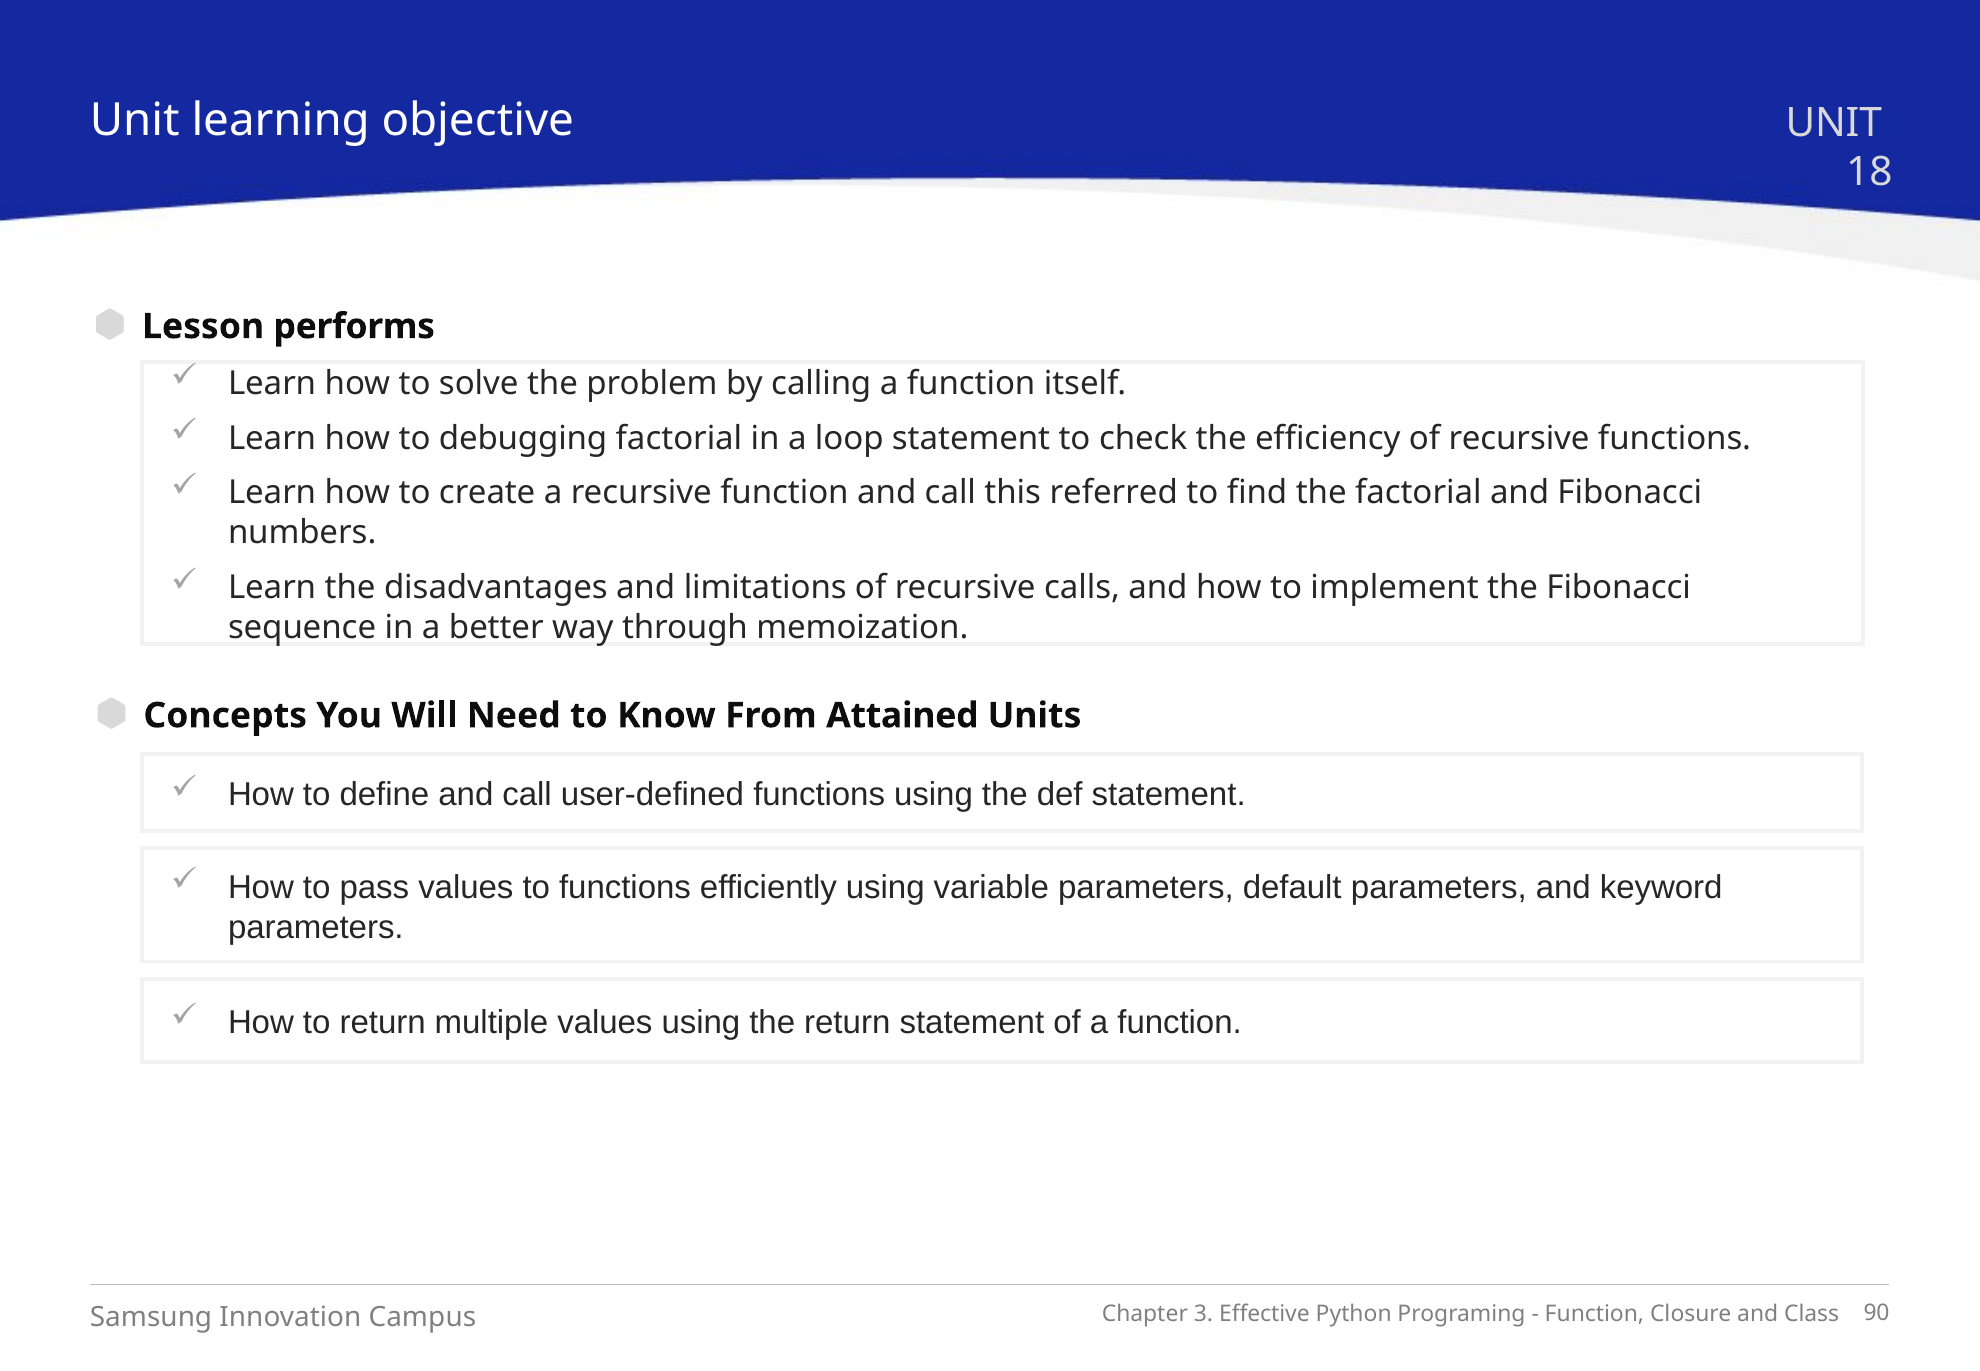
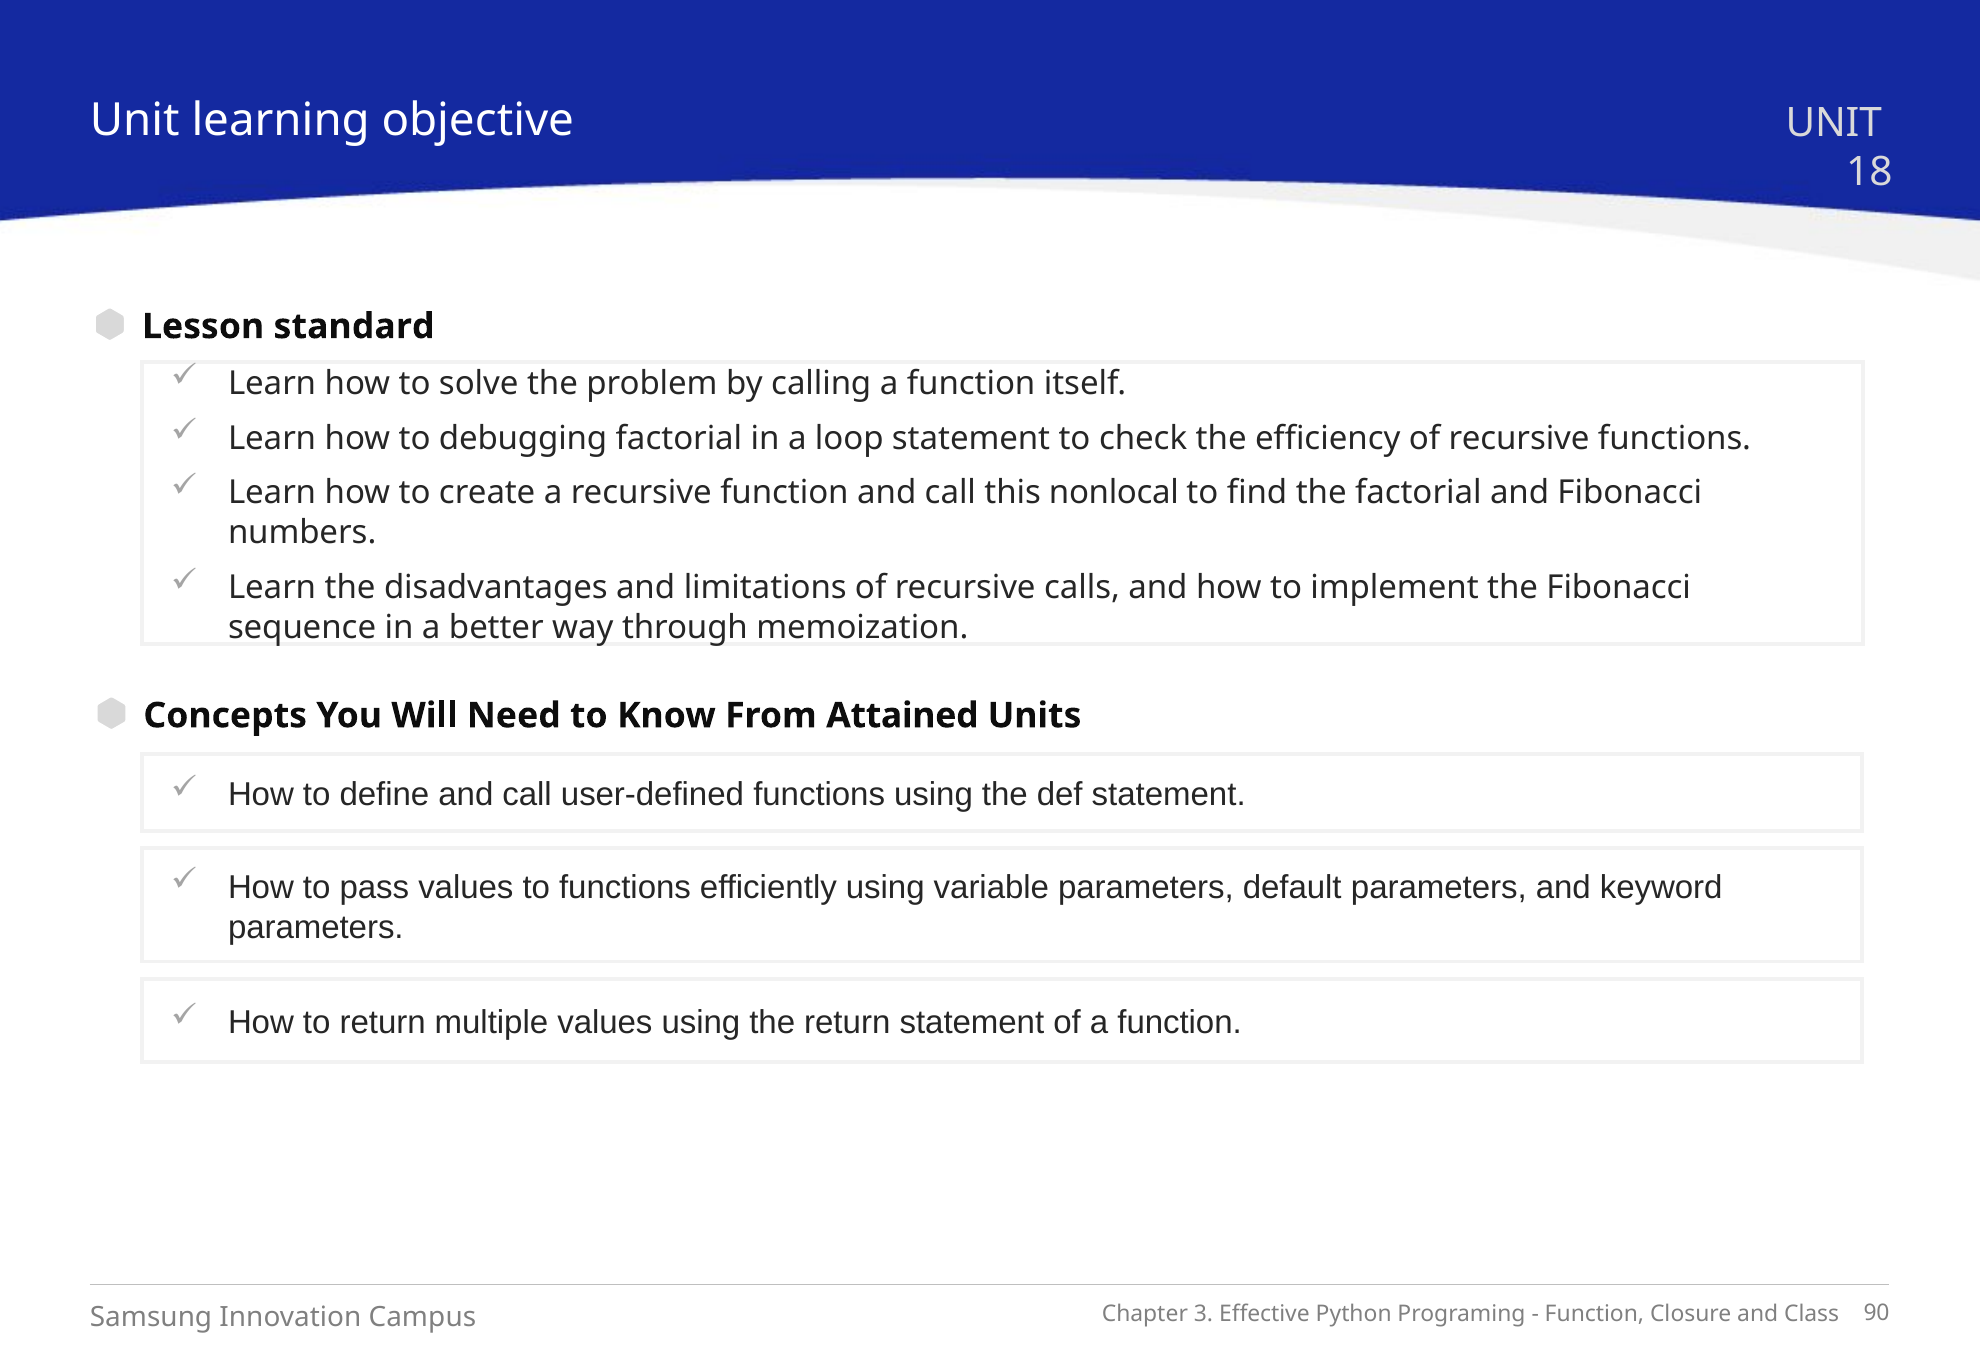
performs: performs -> standard
referred: referred -> nonlocal
